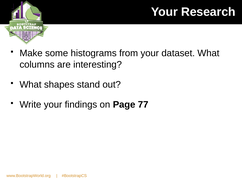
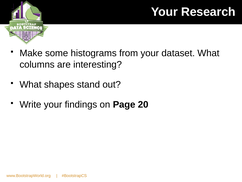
77: 77 -> 20
